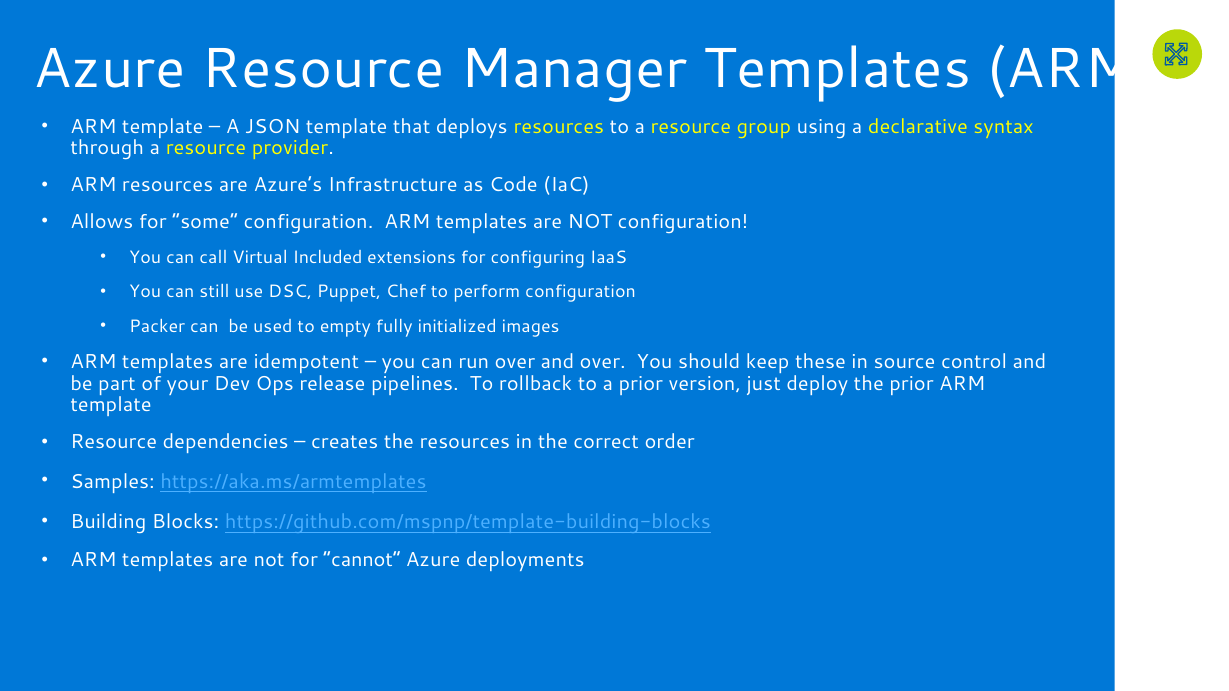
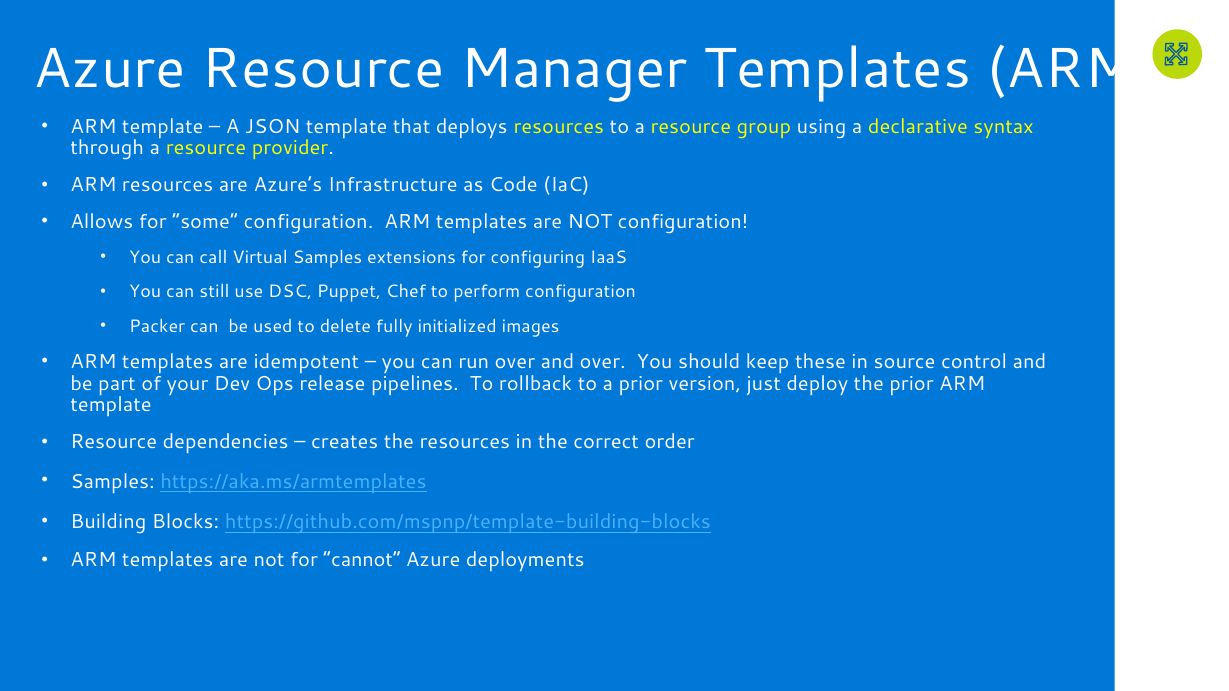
Virtual Included: Included -> Samples
empty: empty -> delete
